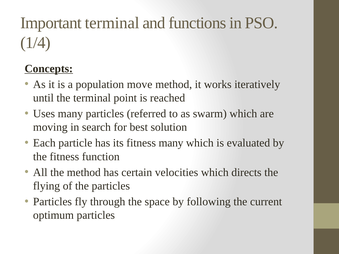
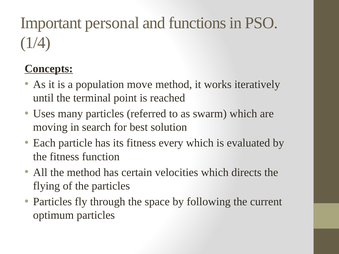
Important terminal: terminal -> personal
fitness many: many -> every
